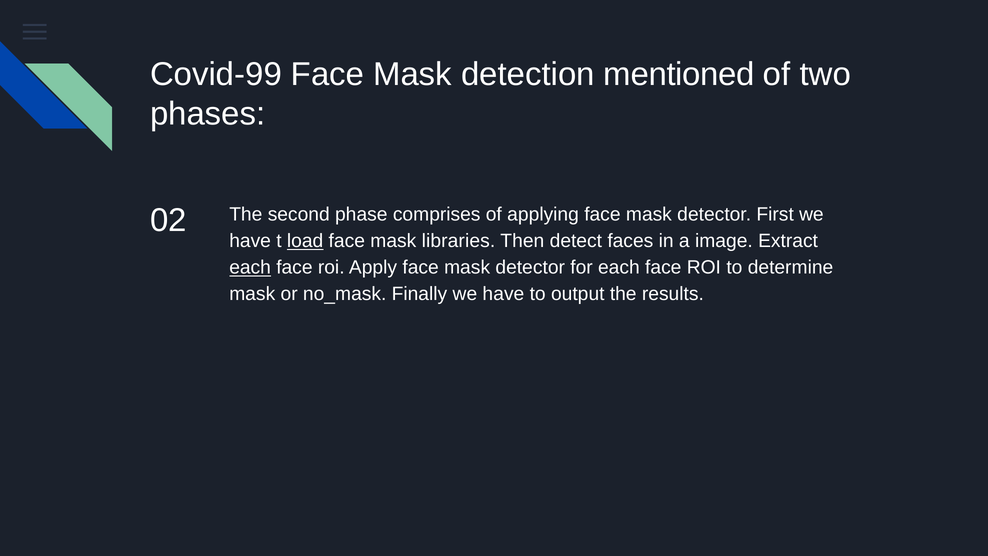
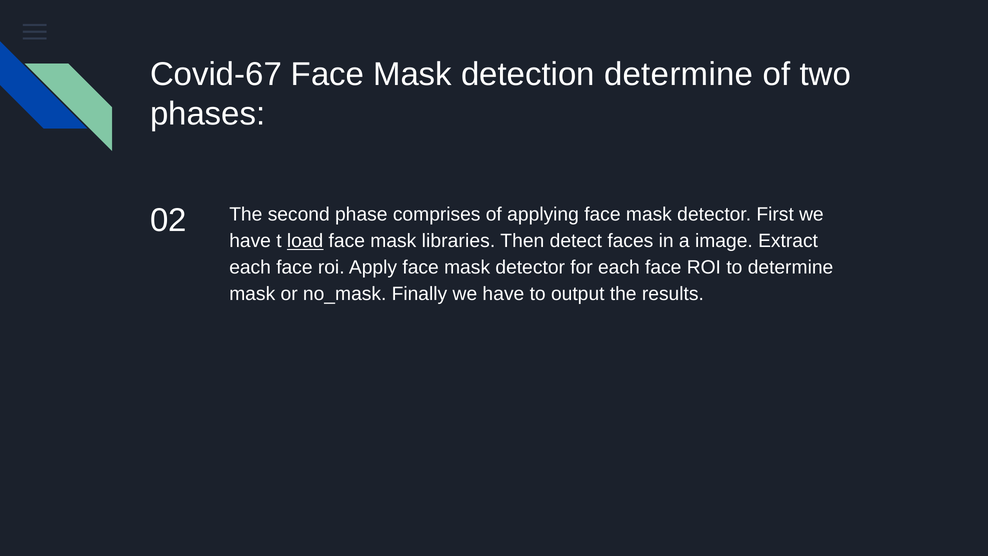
Covid-99: Covid-99 -> Covid-67
detection mentioned: mentioned -> determine
each at (250, 268) underline: present -> none
